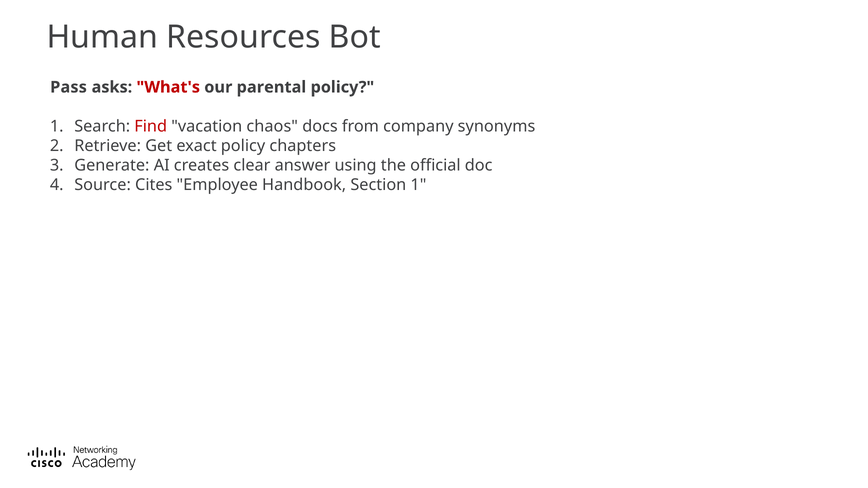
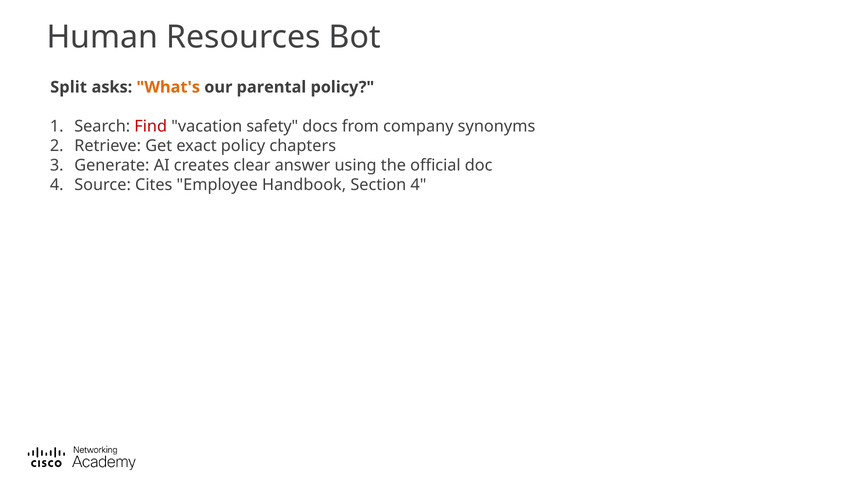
Pass: Pass -> Split
What's colour: red -> orange
chaos: chaos -> safety
Section 1: 1 -> 4
